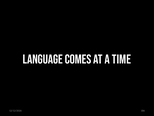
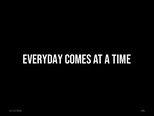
LANGUAGE: LANGUAGE -> EVERYDAY
